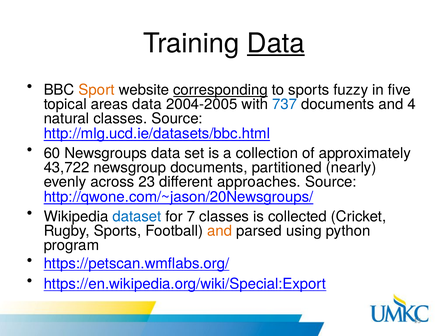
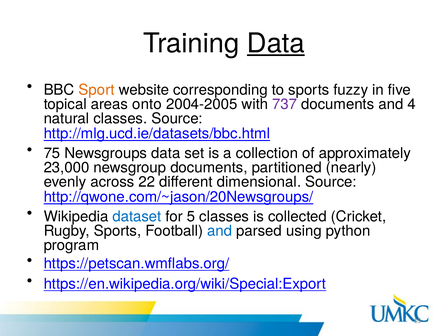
corresponding underline: present -> none
areas data: data -> onto
737 colour: blue -> purple
60: 60 -> 75
43,722: 43,722 -> 23,000
23: 23 -> 22
approaches: approaches -> dimensional
7: 7 -> 5
and at (220, 231) colour: orange -> blue
